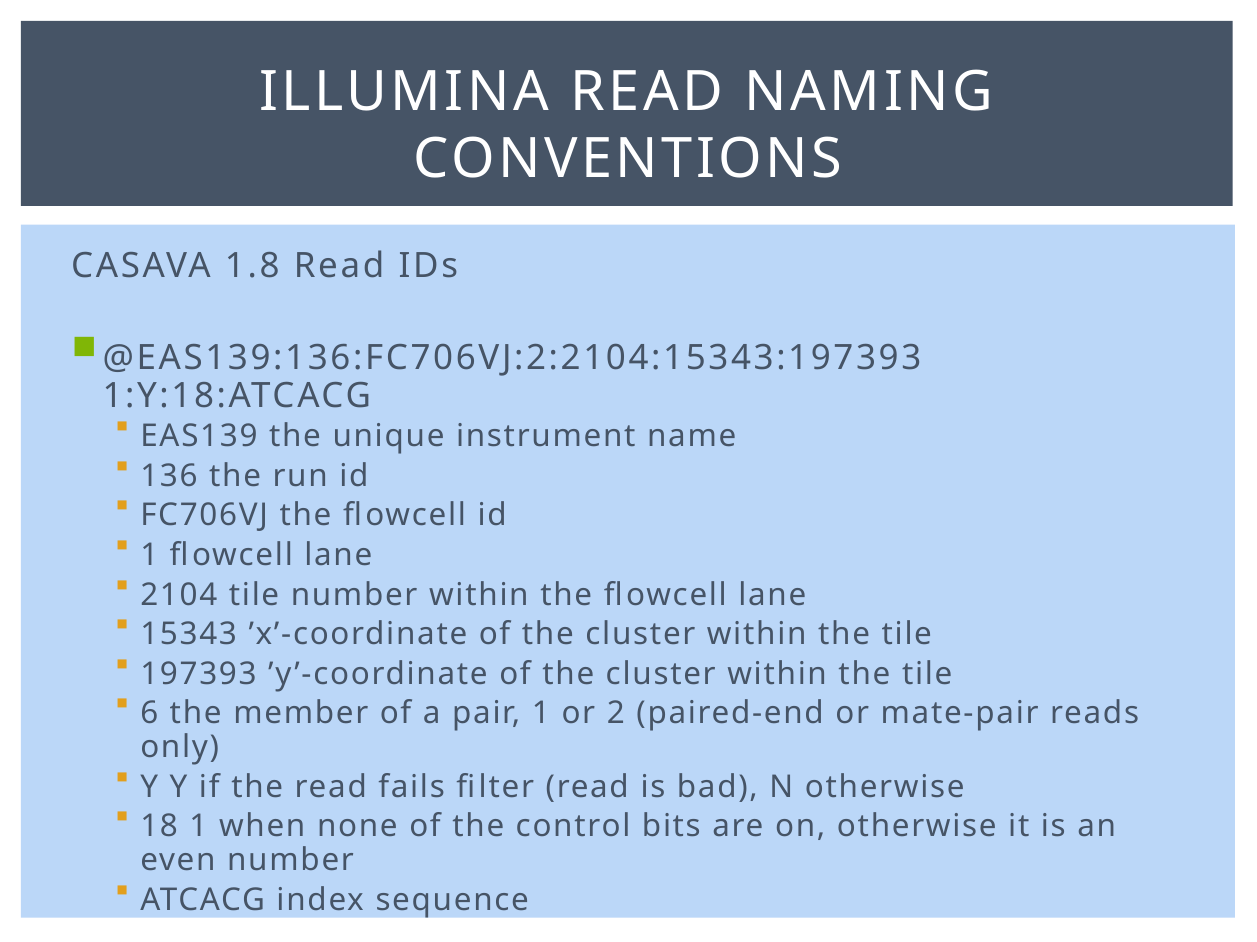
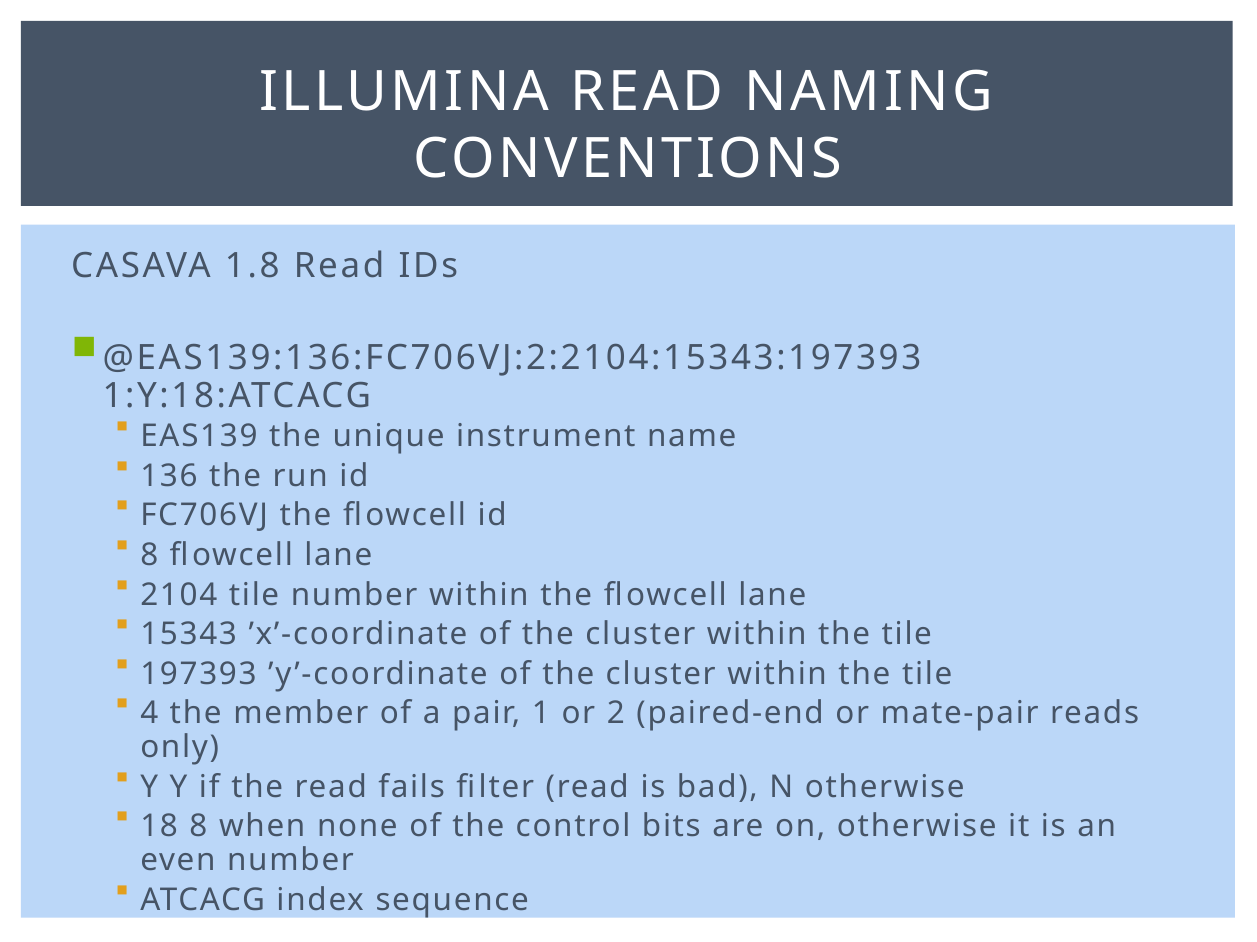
1 at (149, 556): 1 -> 8
6: 6 -> 4
18 1: 1 -> 8
